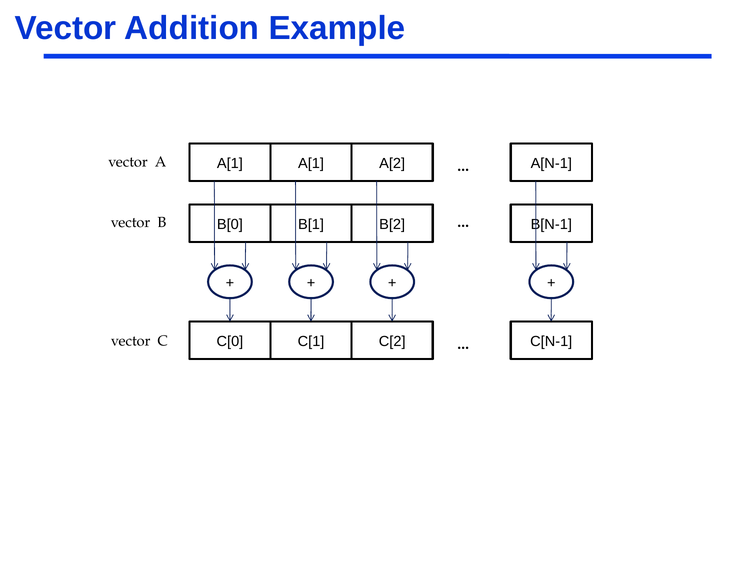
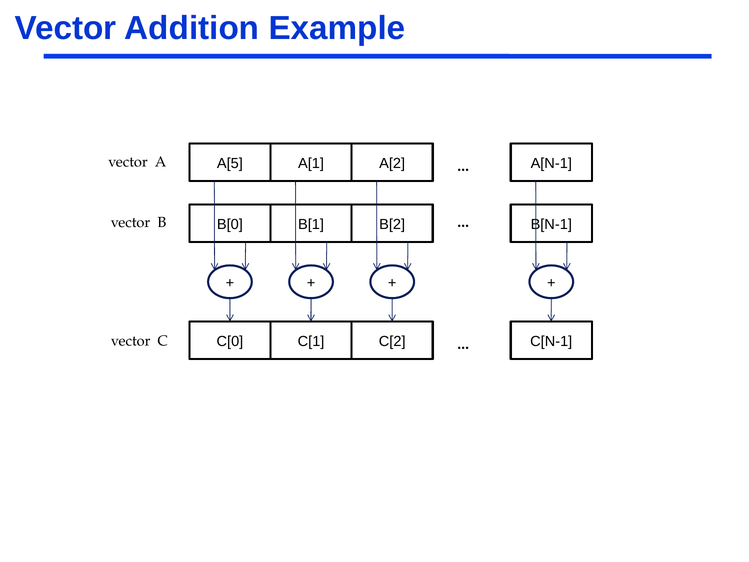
A[1 at (230, 163): A[1 -> A[5
